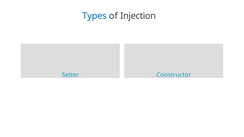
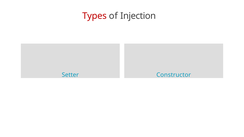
Types colour: blue -> red
